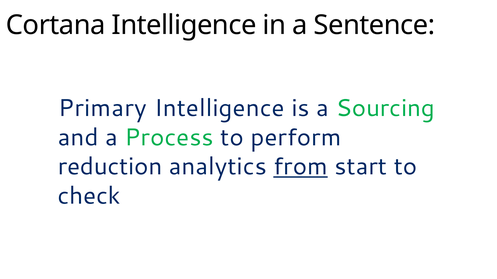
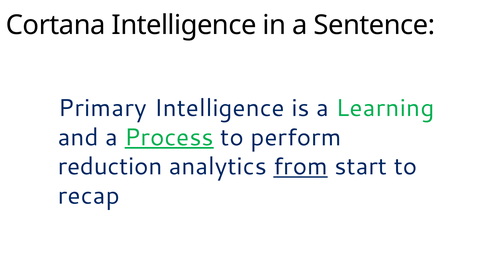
Sourcing: Sourcing -> Learning
Process underline: none -> present
check: check -> recap
